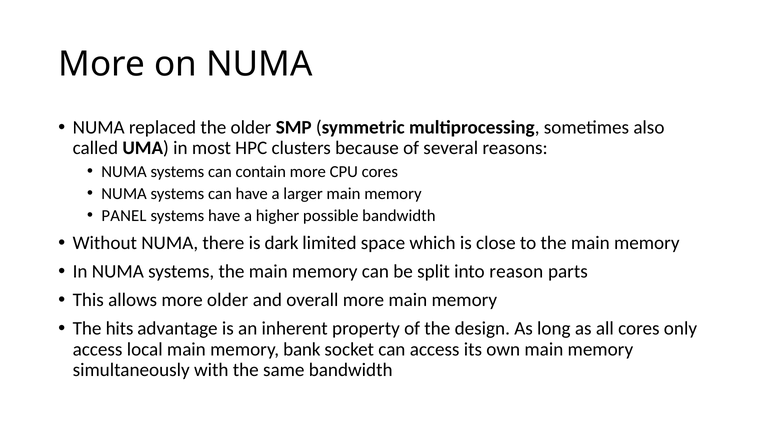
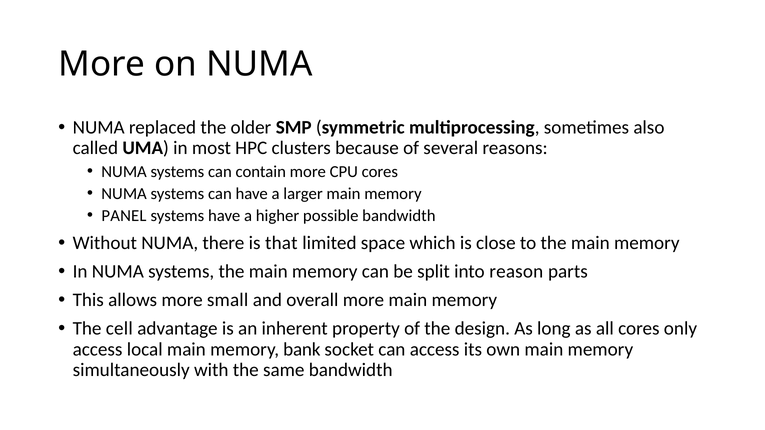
dark: dark -> that
more older: older -> small
hits: hits -> cell
